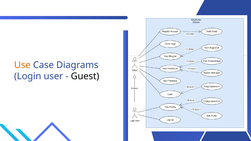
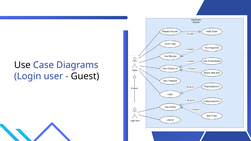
Use colour: orange -> black
